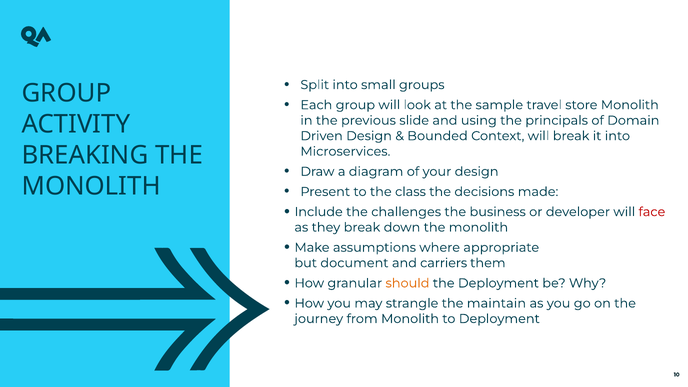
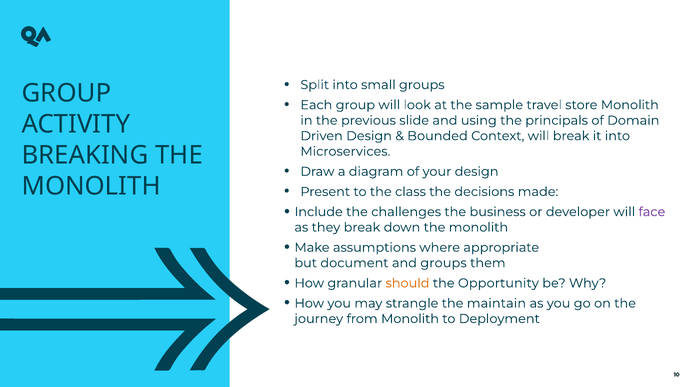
face colour: red -> purple
and carriers: carriers -> groups
the Deployment: Deployment -> Opportunity
